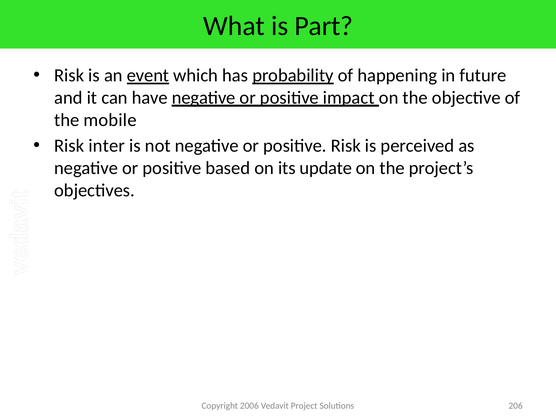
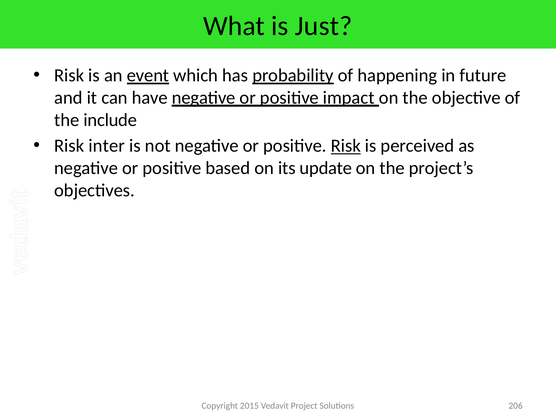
Part: Part -> Just
mobile: mobile -> include
Risk at (346, 146) underline: none -> present
2006: 2006 -> 2015
